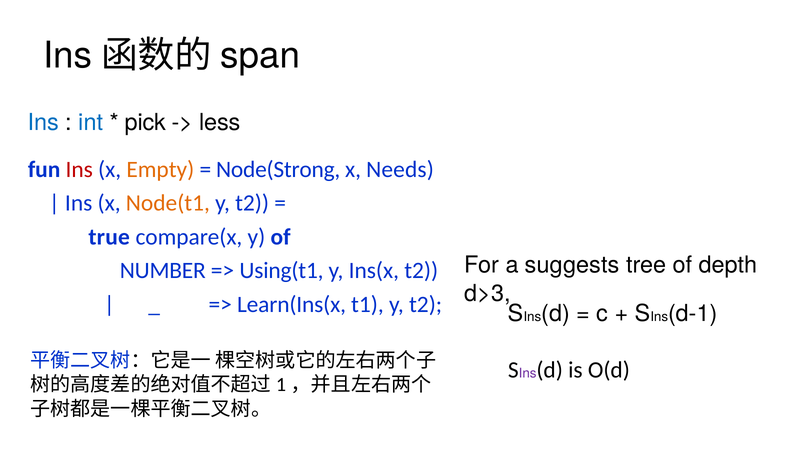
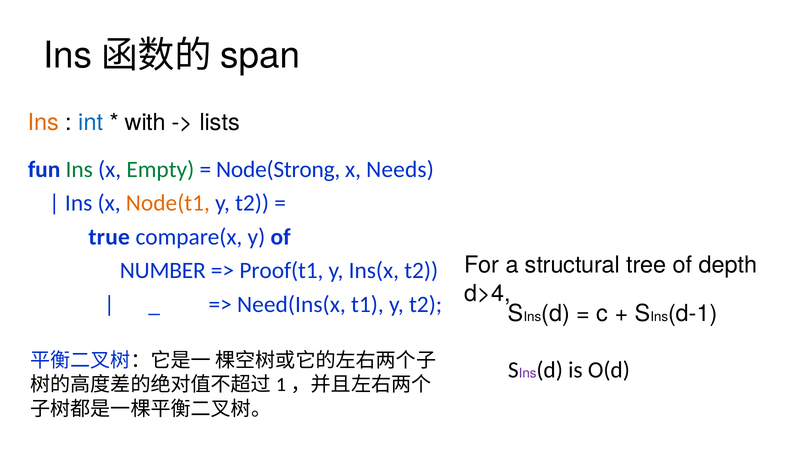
Ins at (43, 123) colour: blue -> orange
pick: pick -> with
less: less -> lists
Ins at (79, 169) colour: red -> green
Empty colour: orange -> green
suggests: suggests -> structural
Using(t1: Using(t1 -> Proof(t1
d>3: d>3 -> d>4
Learn(Ins(x: Learn(Ins(x -> Need(Ins(x
